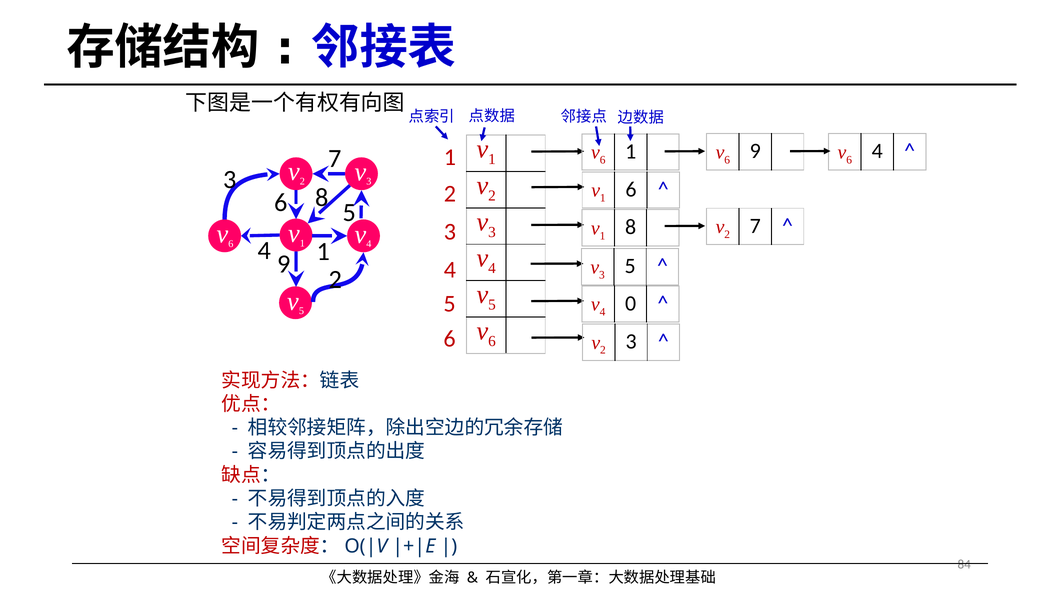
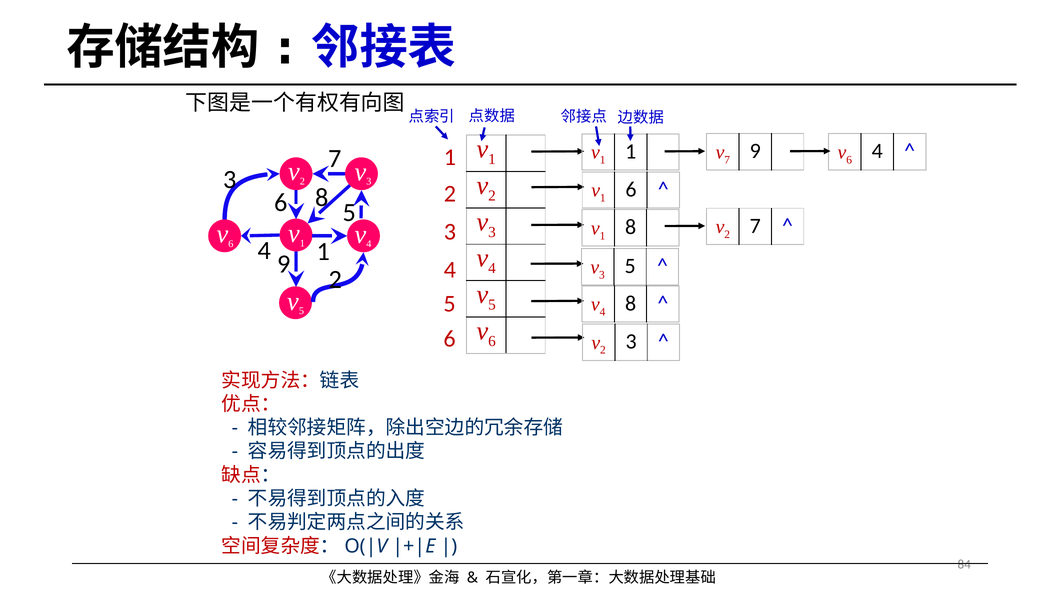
6 at (603, 160): 6 -> 1
1 v 6: 6 -> 7
4 0: 0 -> 8
